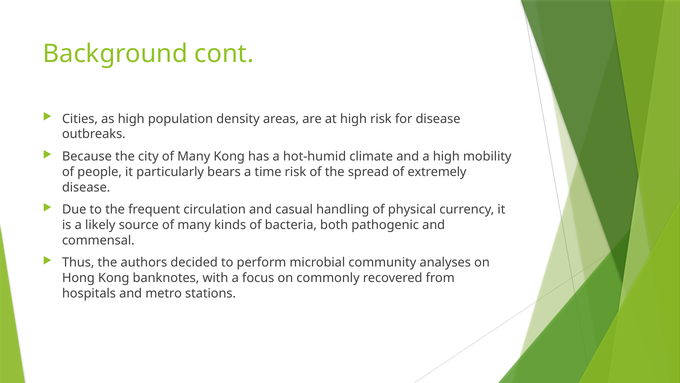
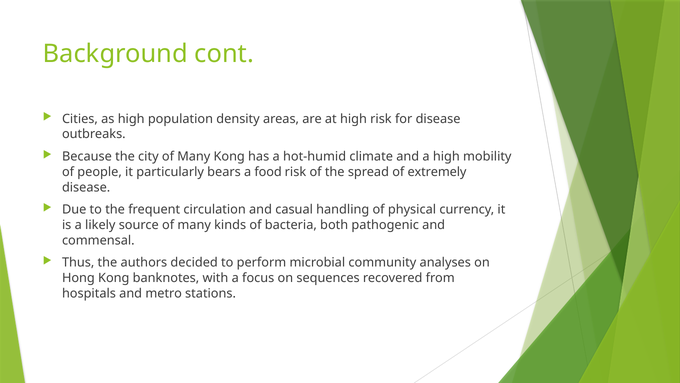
time: time -> food
commonly: commonly -> sequences
